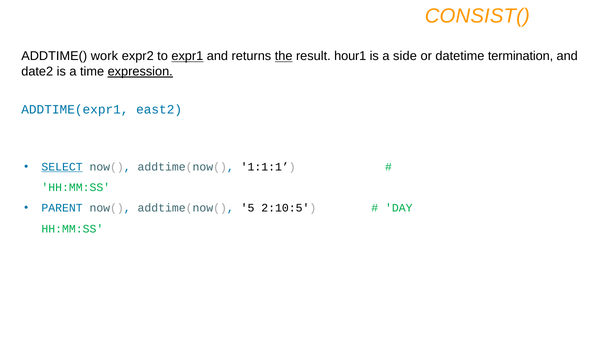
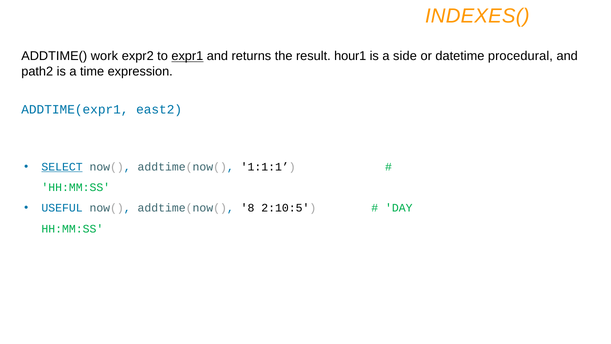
CONSIST(: CONSIST( -> INDEXES(
the underline: present -> none
termination: termination -> procedural
date2: date2 -> path2
expression underline: present -> none
PARENT: PARENT -> USEFUL
5: 5 -> 8
